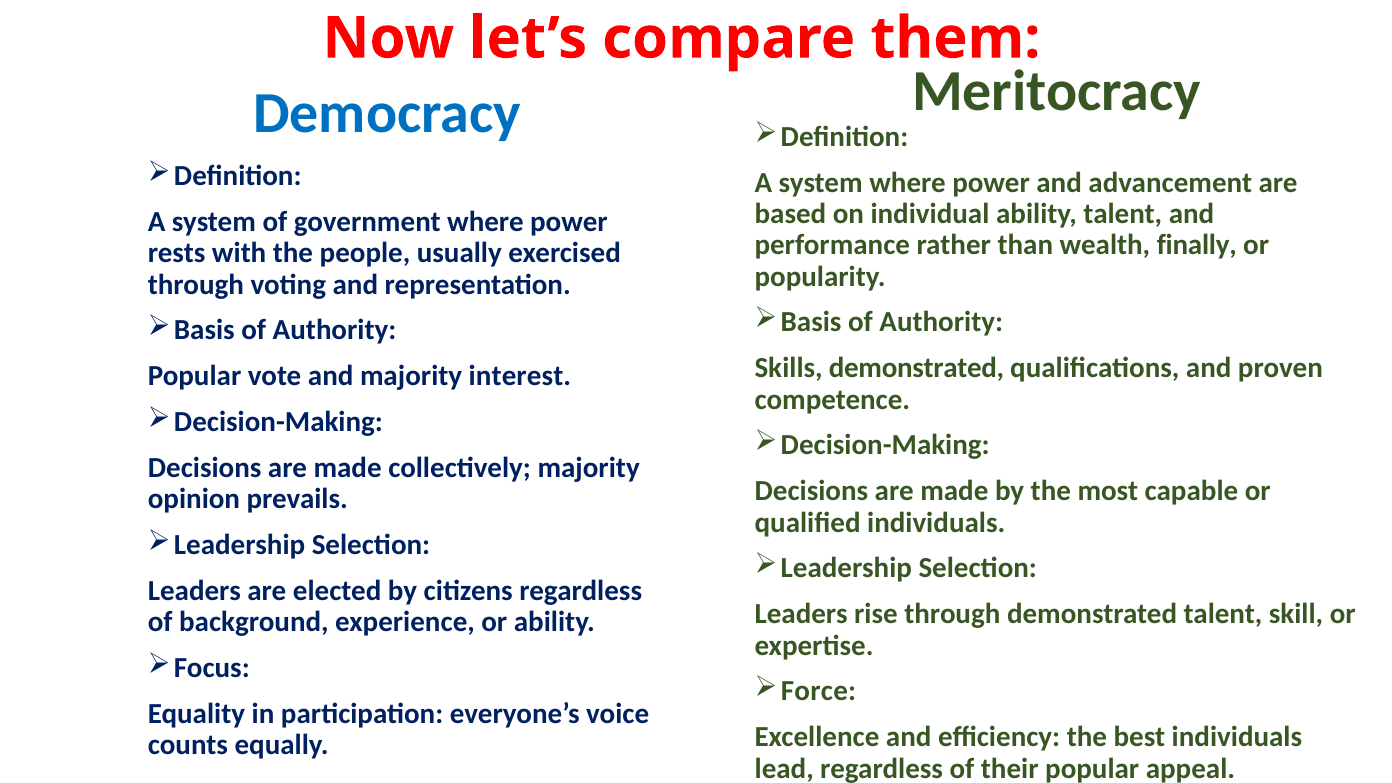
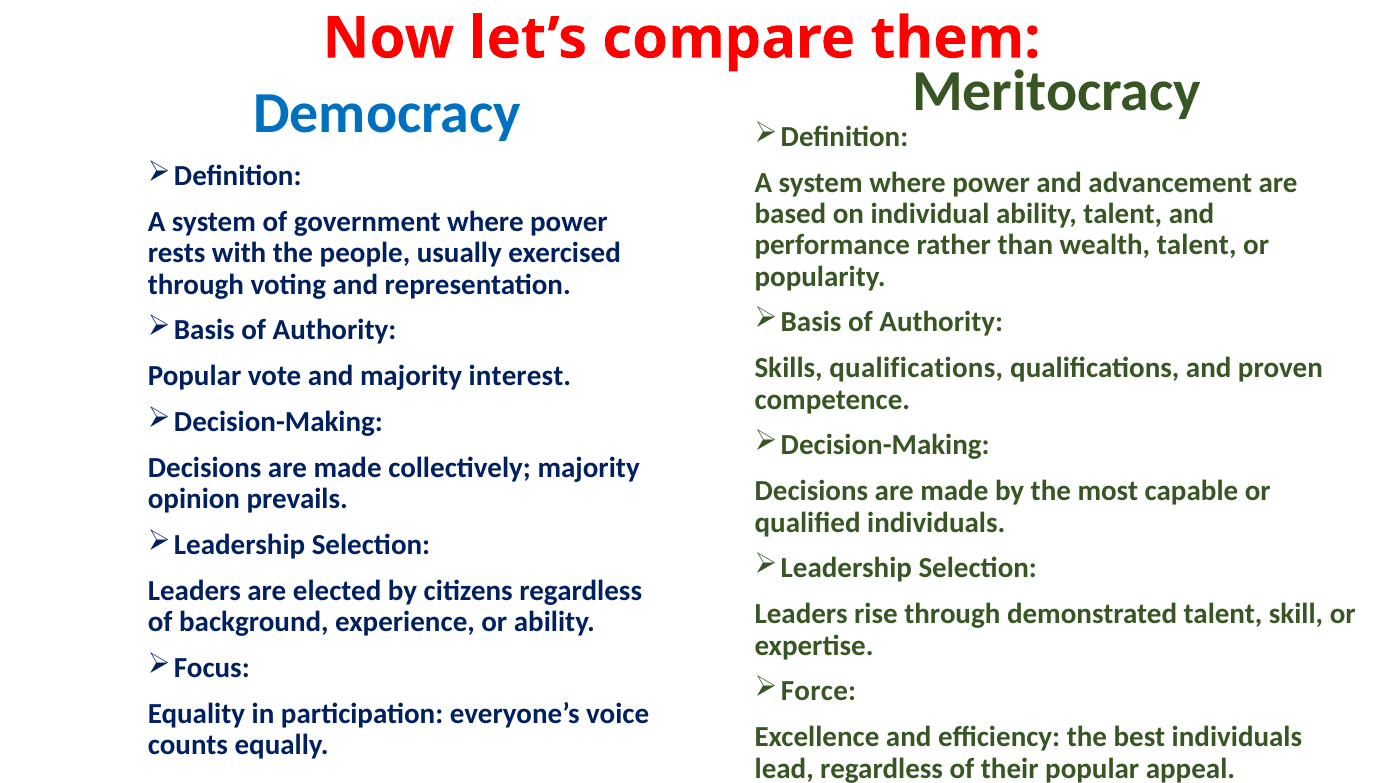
wealth finally: finally -> talent
Skills demonstrated: demonstrated -> qualifications
